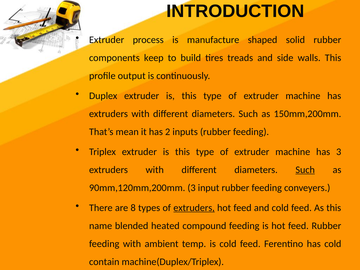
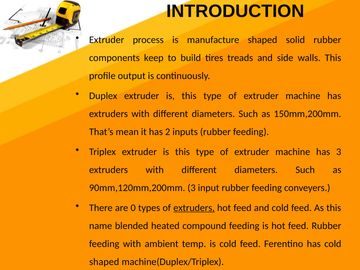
Such at (305, 170) underline: present -> none
8: 8 -> 0
contain at (104, 262): contain -> shaped
